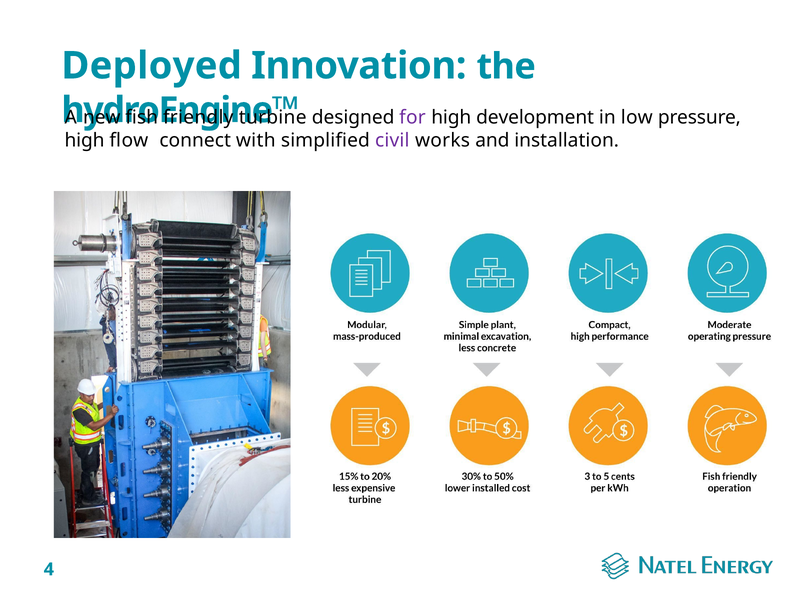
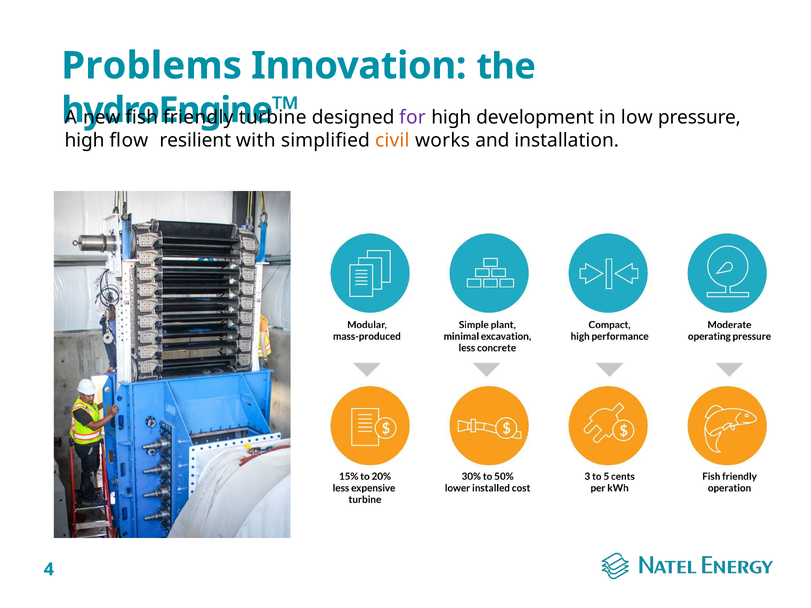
Deployed: Deployed -> Problems
connect: connect -> resilient
civil colour: purple -> orange
